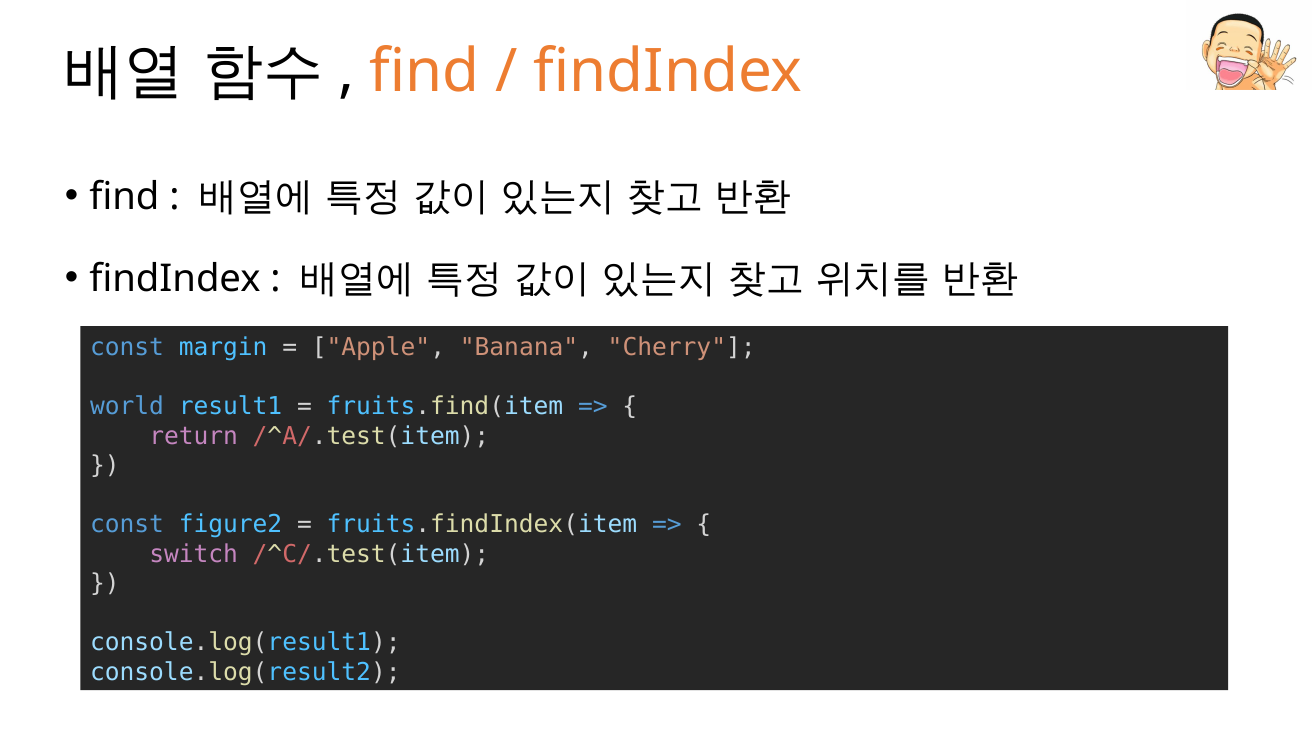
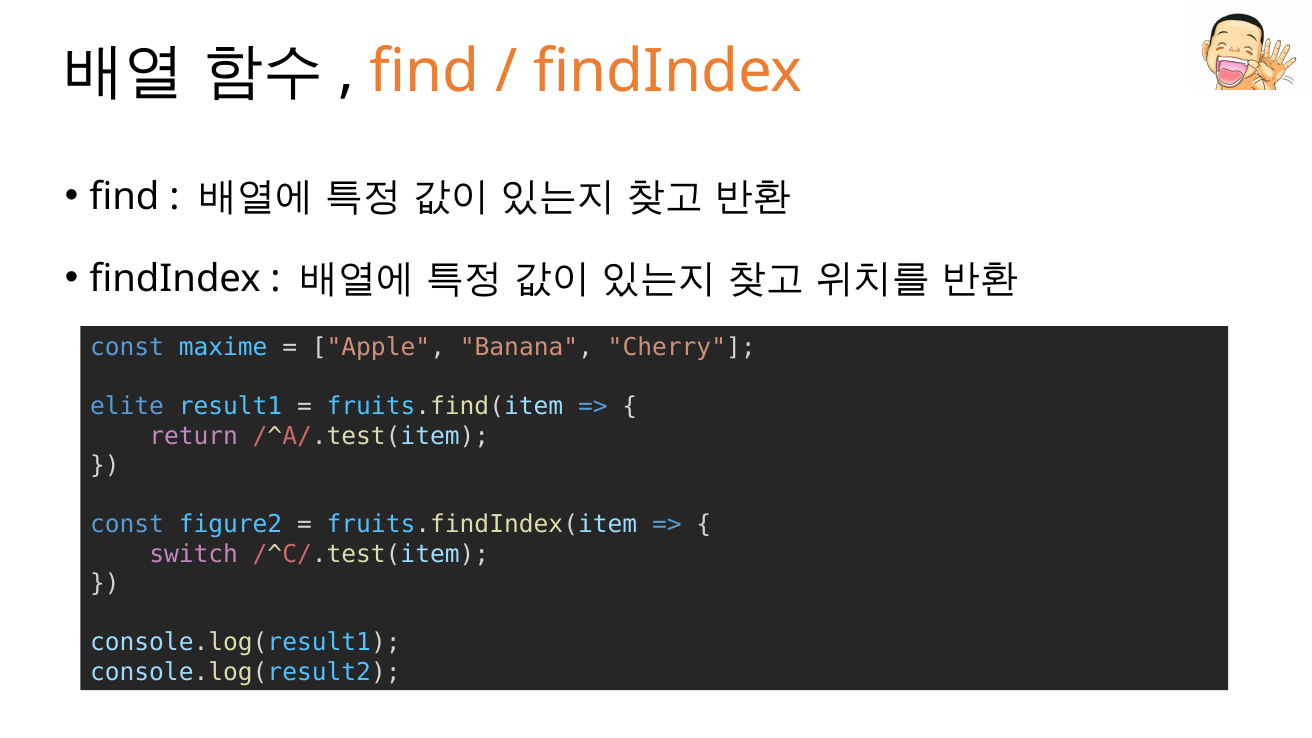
margin: margin -> maxime
world: world -> elite
